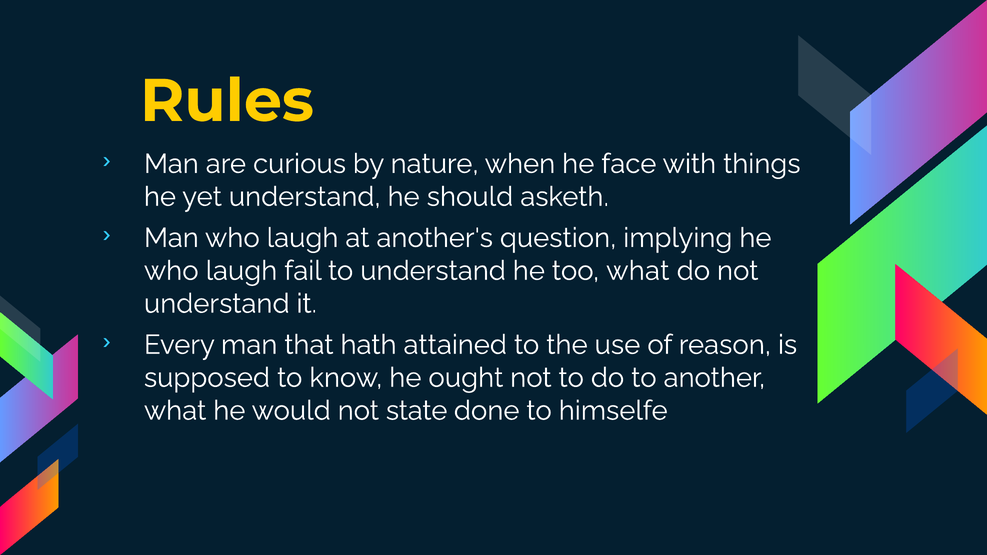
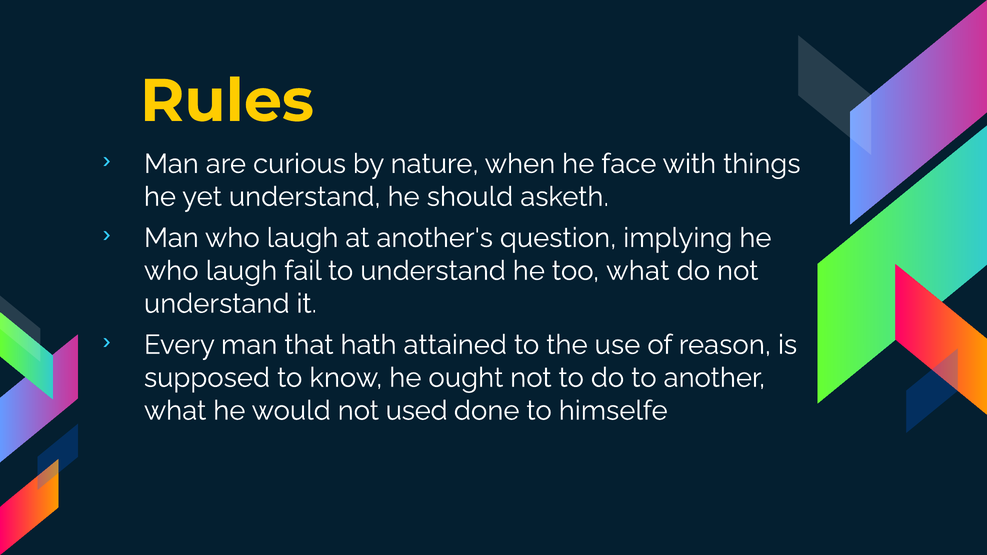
state: state -> used
